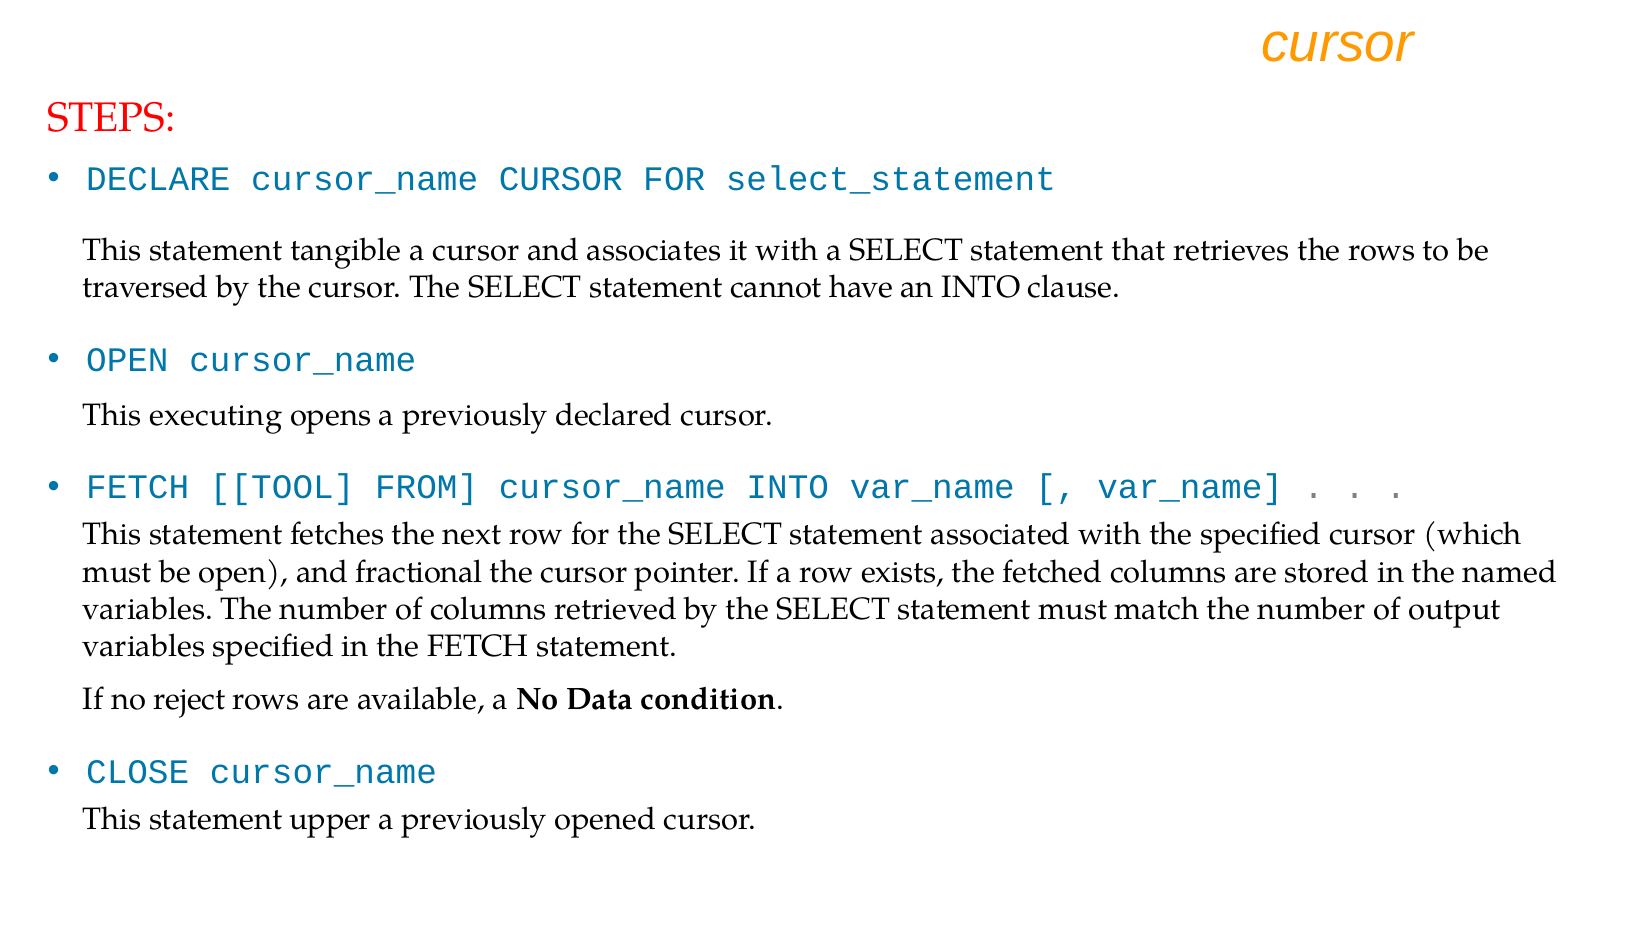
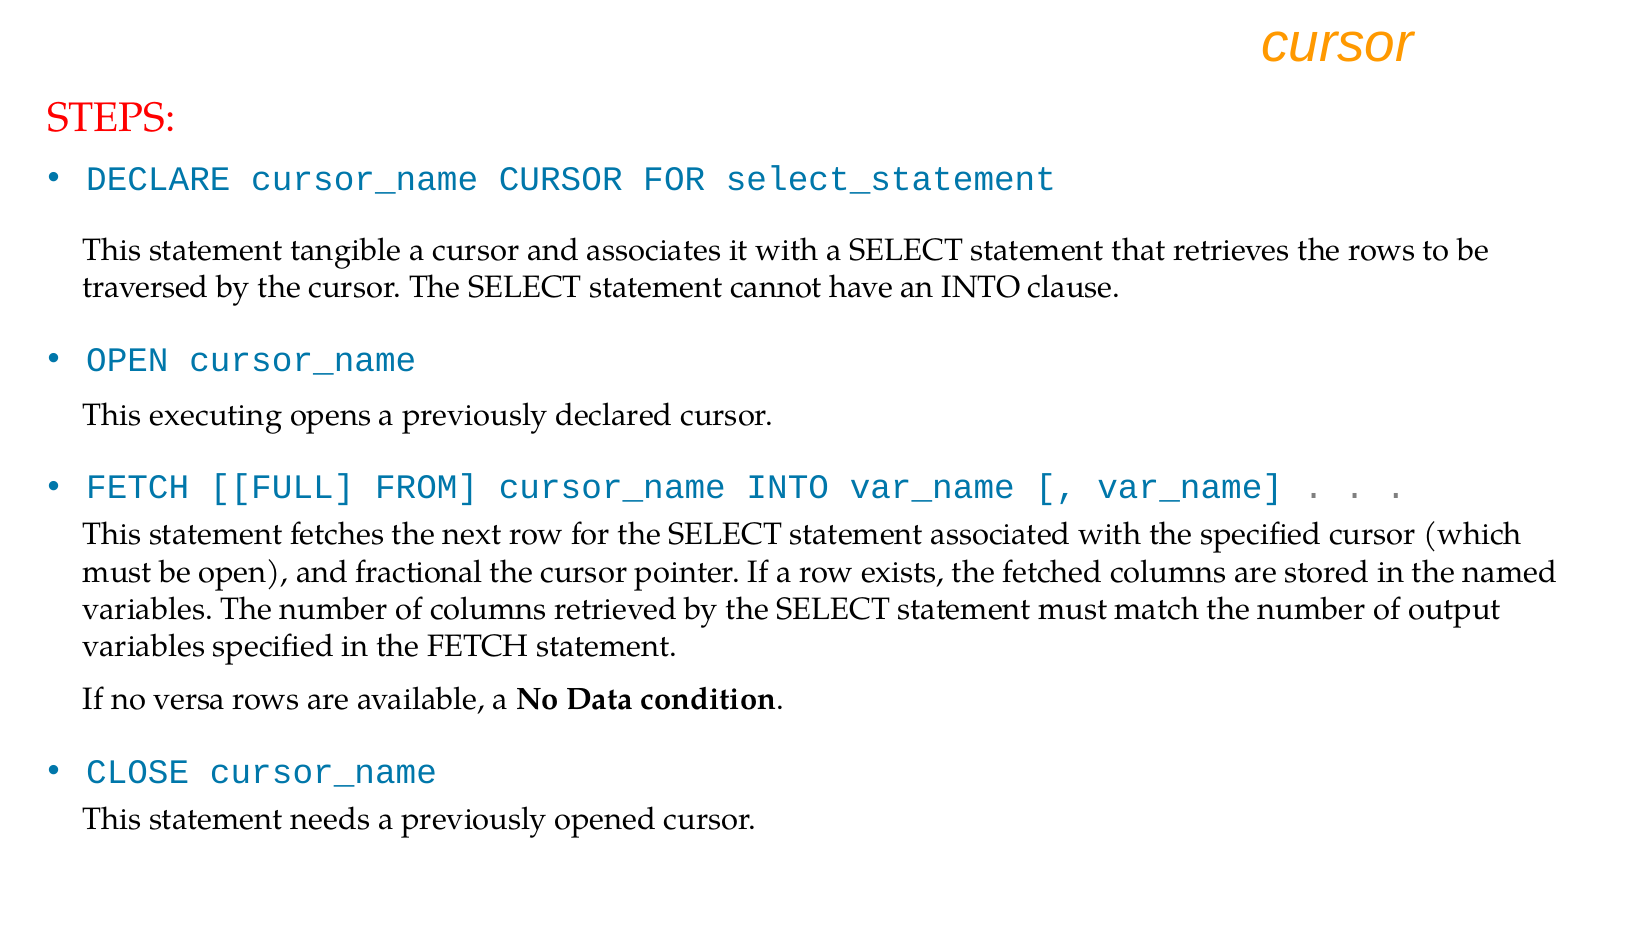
TOOL: TOOL -> FULL
reject: reject -> versa
upper: upper -> needs
